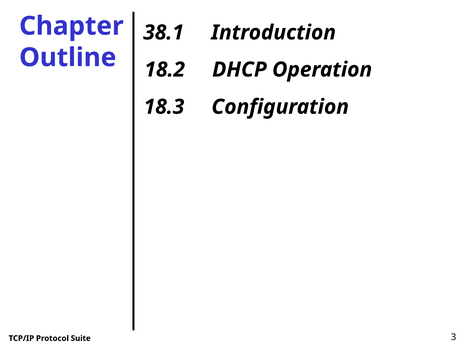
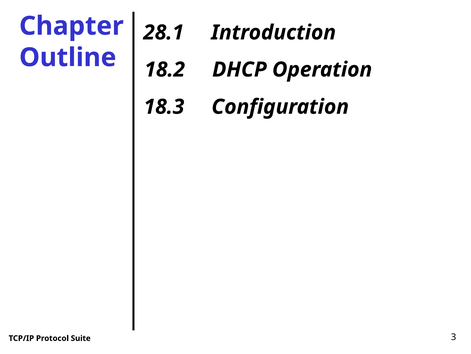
38.1: 38.1 -> 28.1
